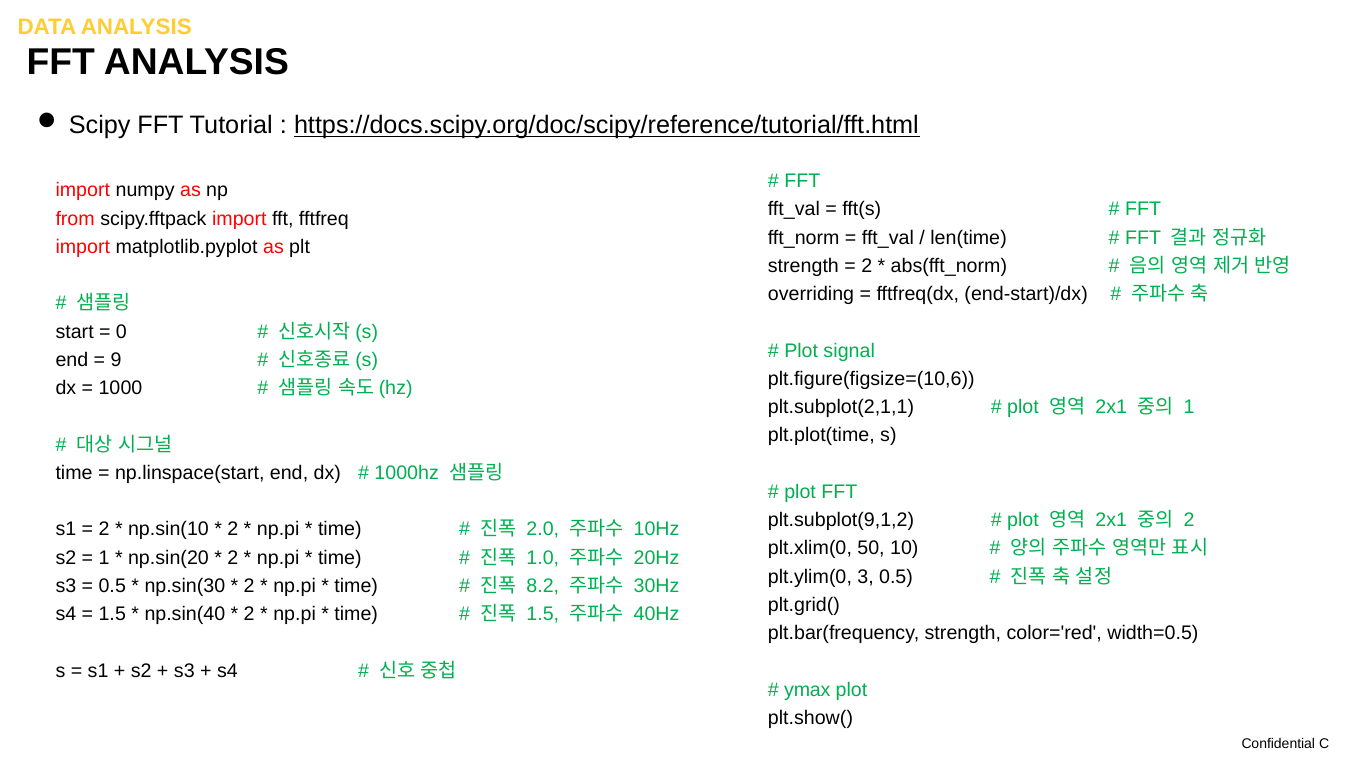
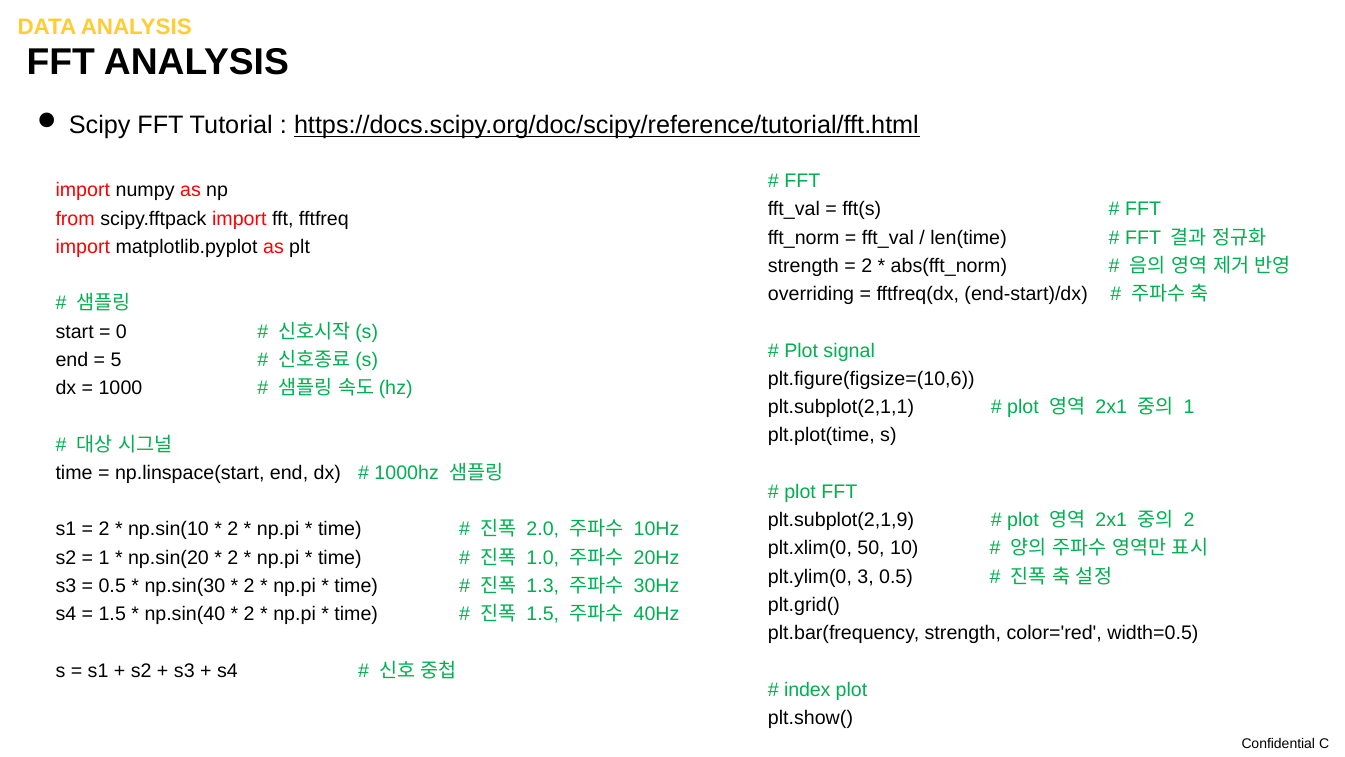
9: 9 -> 5
plt.subplot(9,1,2: plt.subplot(9,1,2 -> plt.subplot(2,1,9
8.2: 8.2 -> 1.3
ymax: ymax -> index
